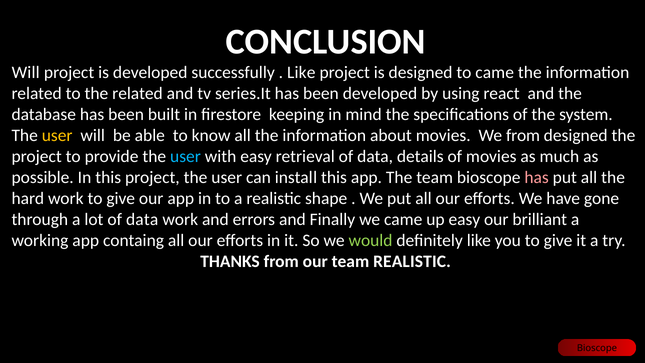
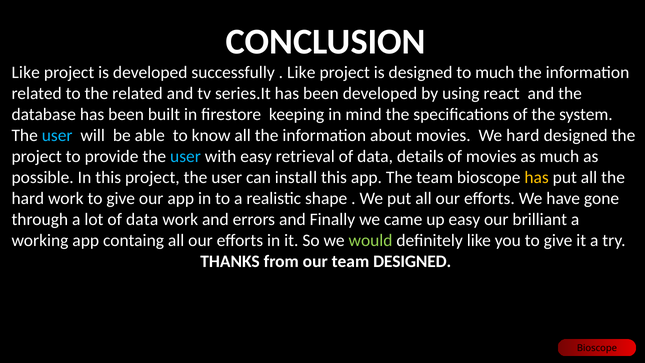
Will at (26, 73): Will -> Like
to came: came -> much
user at (57, 136) colour: yellow -> light blue
We from: from -> hard
has at (537, 177) colour: pink -> yellow
team REALISTIC: REALISTIC -> DESIGNED
